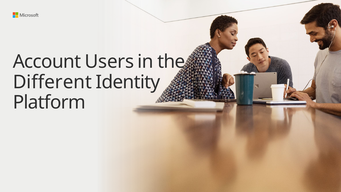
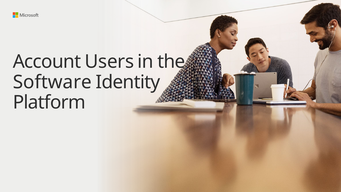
Different: Different -> Software
